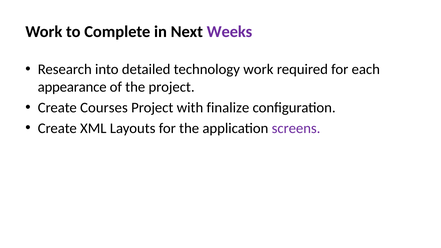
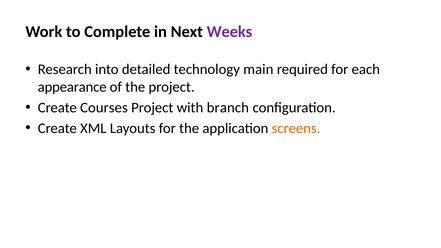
technology work: work -> main
finalize: finalize -> branch
screens colour: purple -> orange
